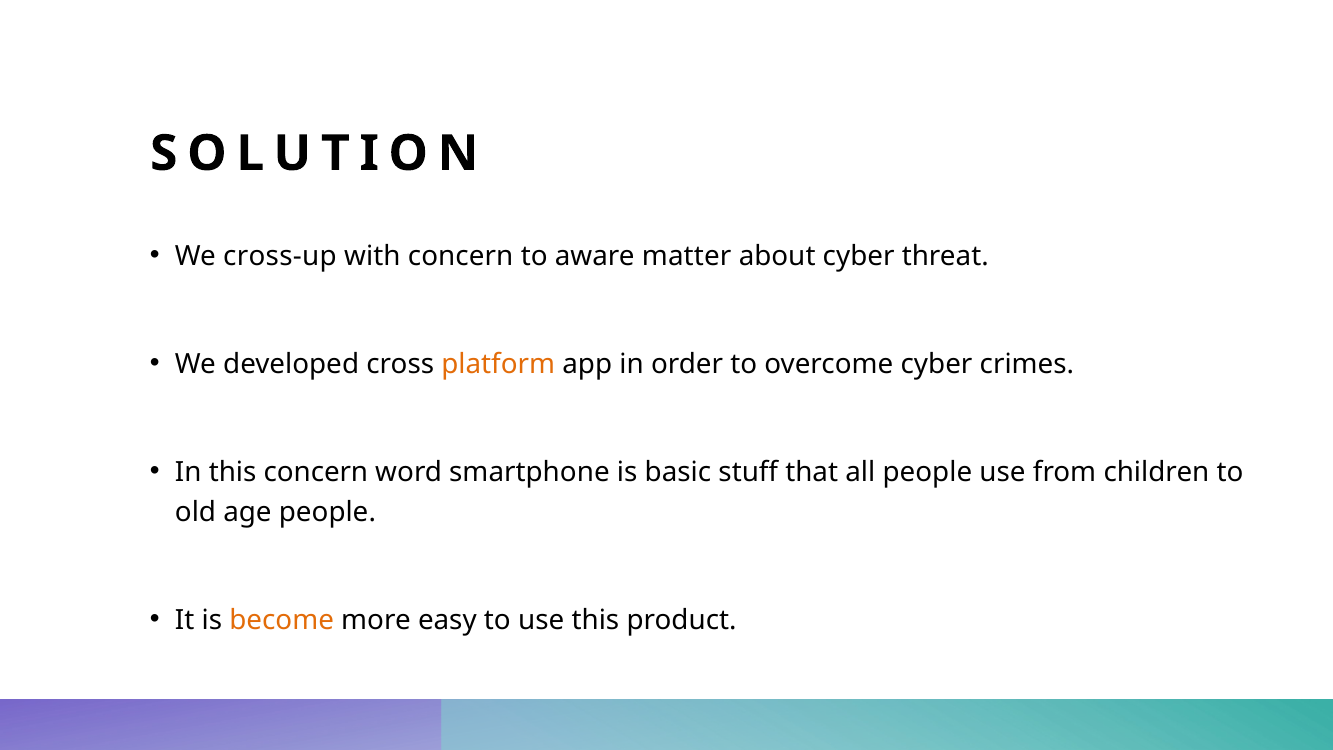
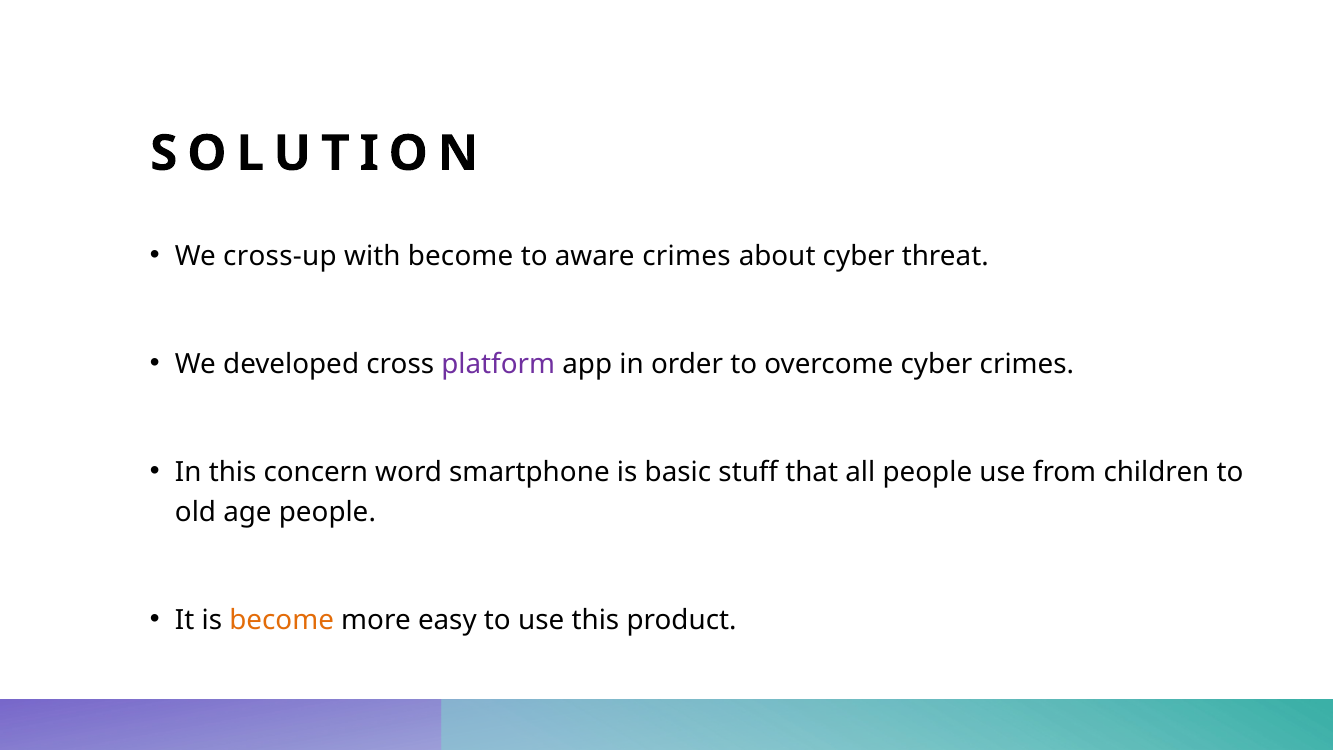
with concern: concern -> become
aware matter: matter -> crimes
platform colour: orange -> purple
